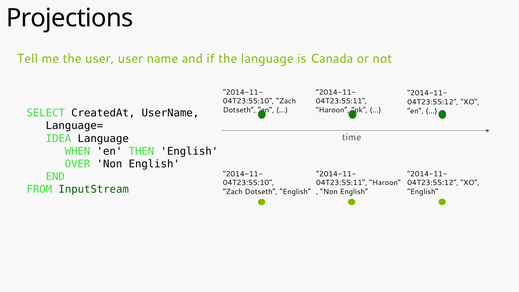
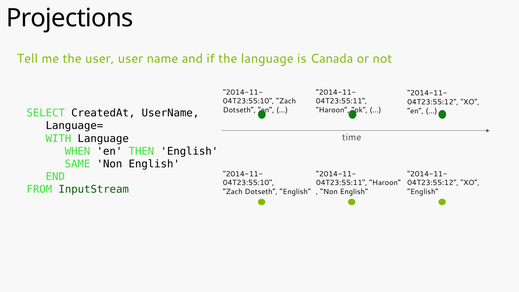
IDEA: IDEA -> WITH
OVER: OVER -> SAME
